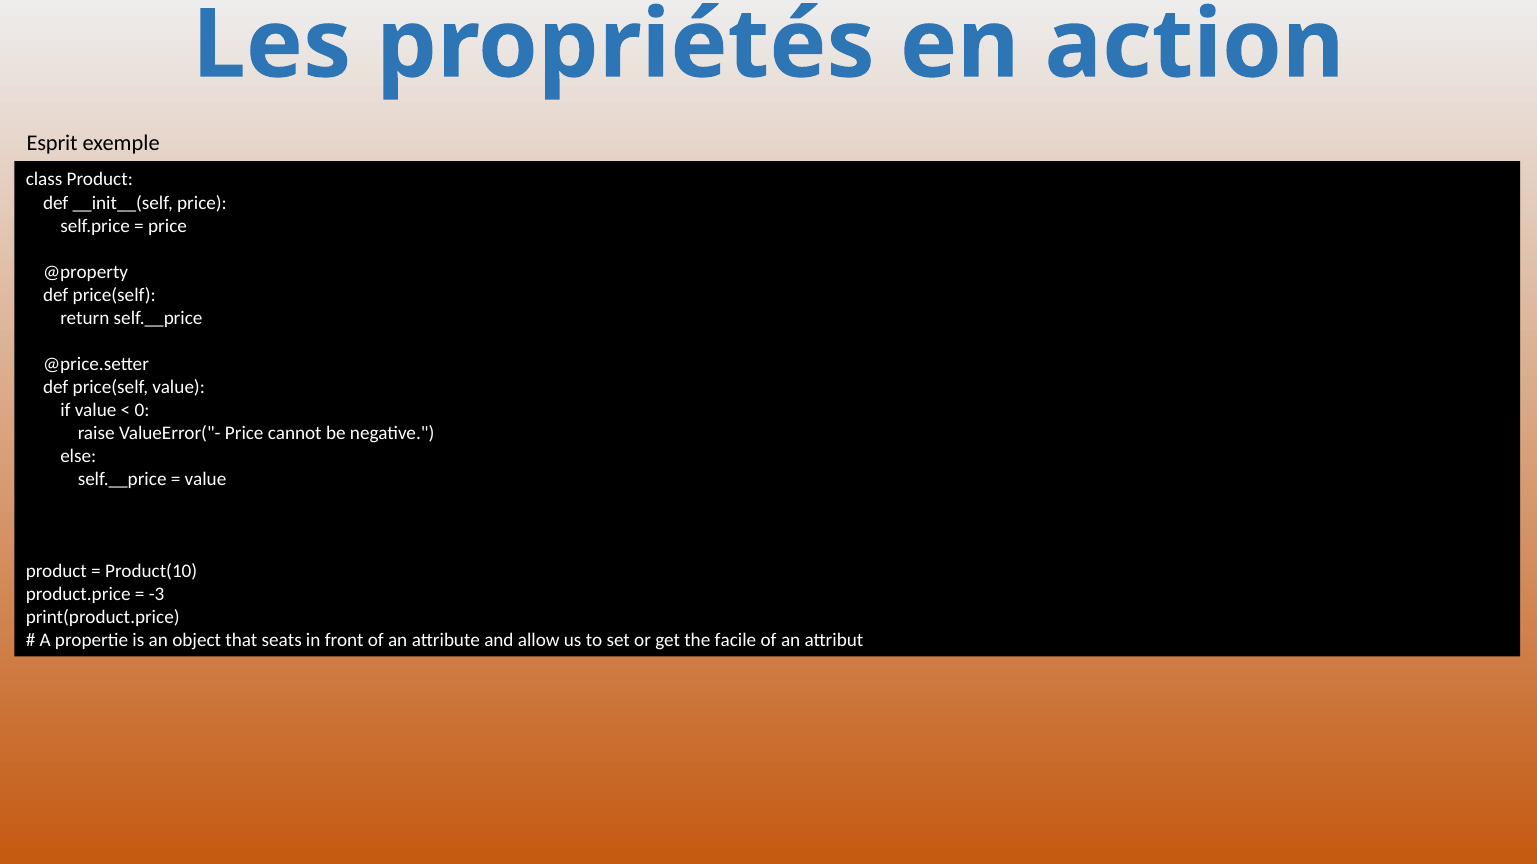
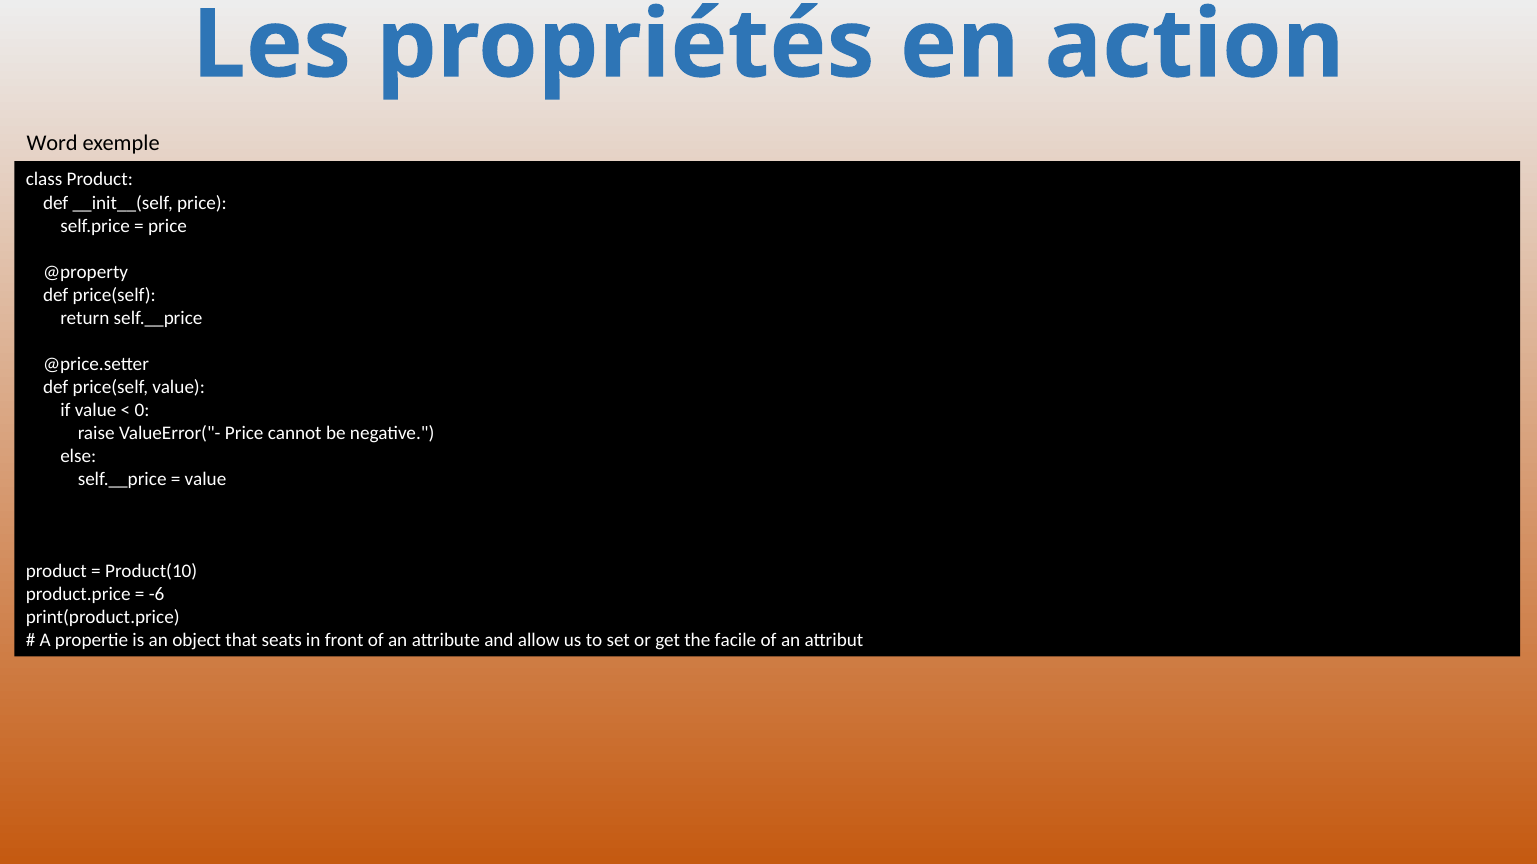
Esprit: Esprit -> Word
-3: -3 -> -6
